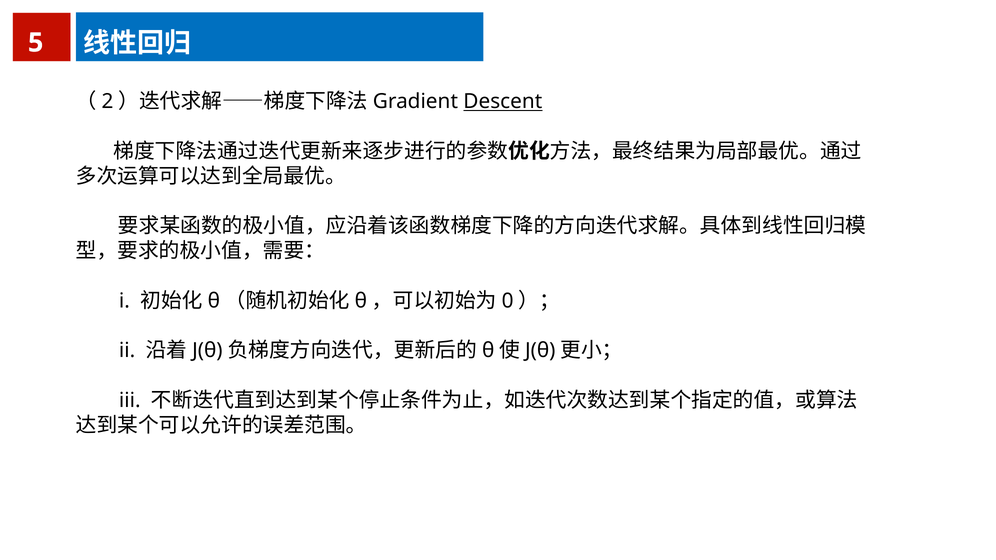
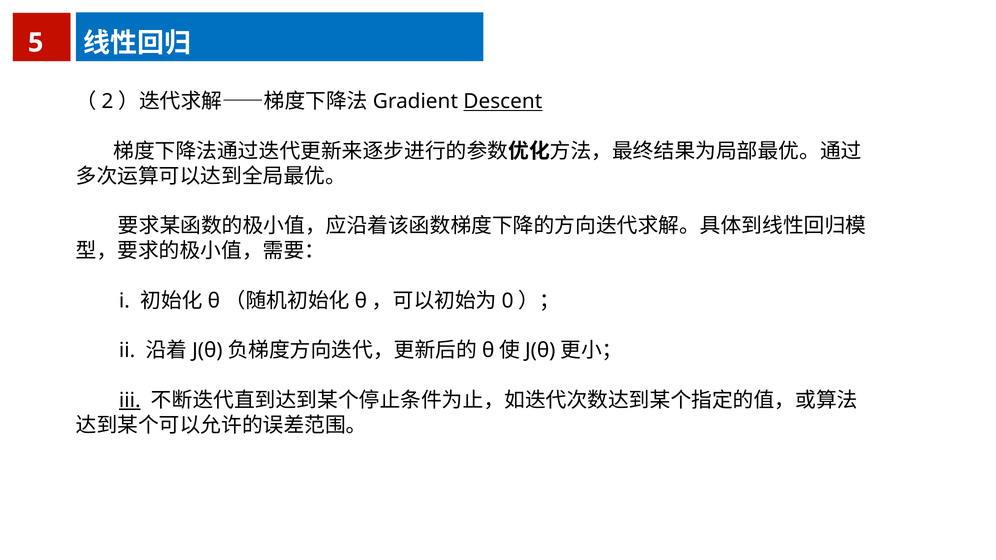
iii underline: none -> present
